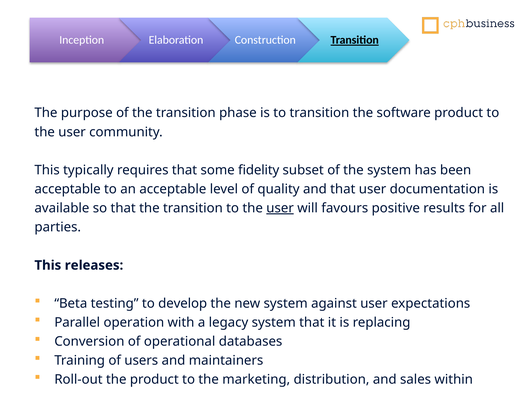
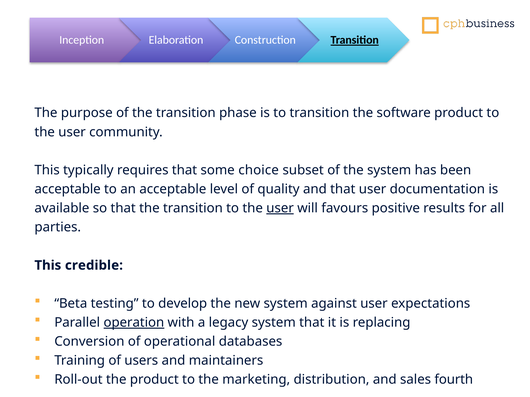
fidelity: fidelity -> choice
releases: releases -> credible
operation underline: none -> present
within: within -> fourth
